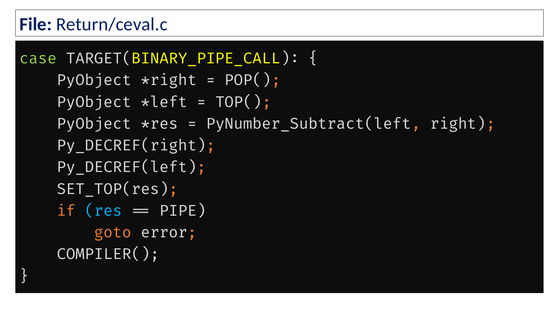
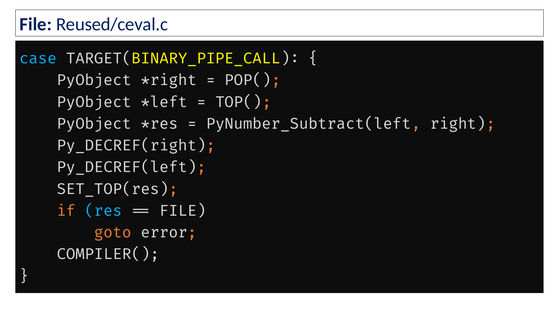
Return/ceval.c: Return/ceval.c -> Reused/ceval.c
case colour: light green -> light blue
PIPE at (183, 211): PIPE -> FILE
